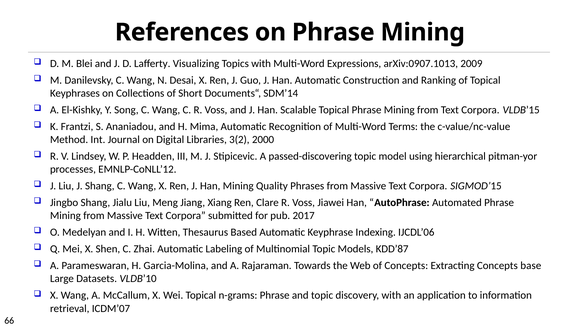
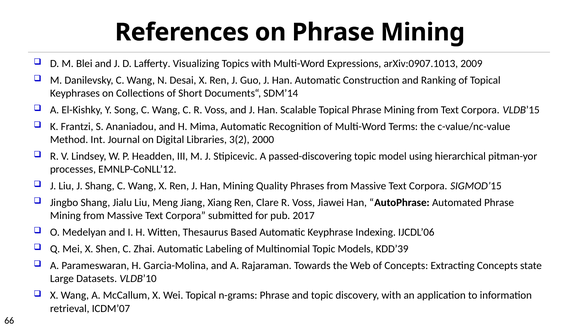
KDD’87: KDD’87 -> KDD’39
base: base -> state
